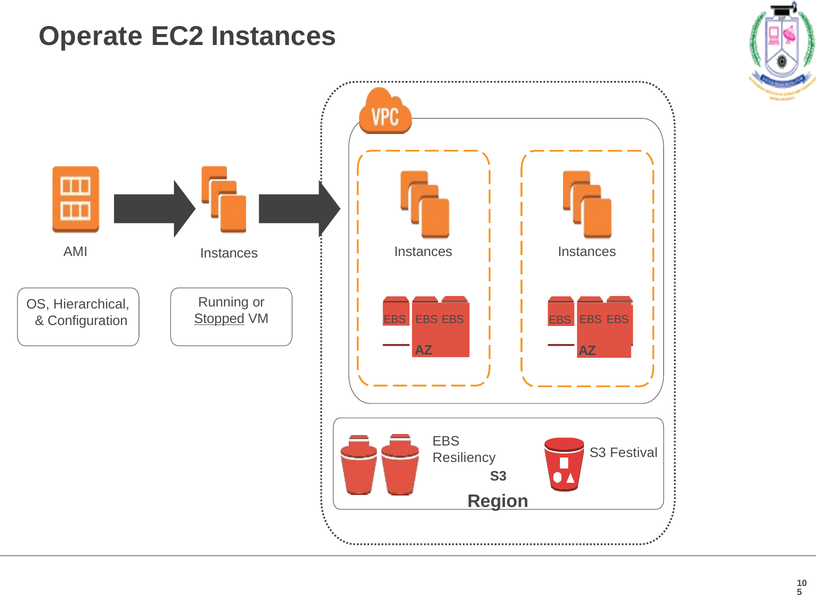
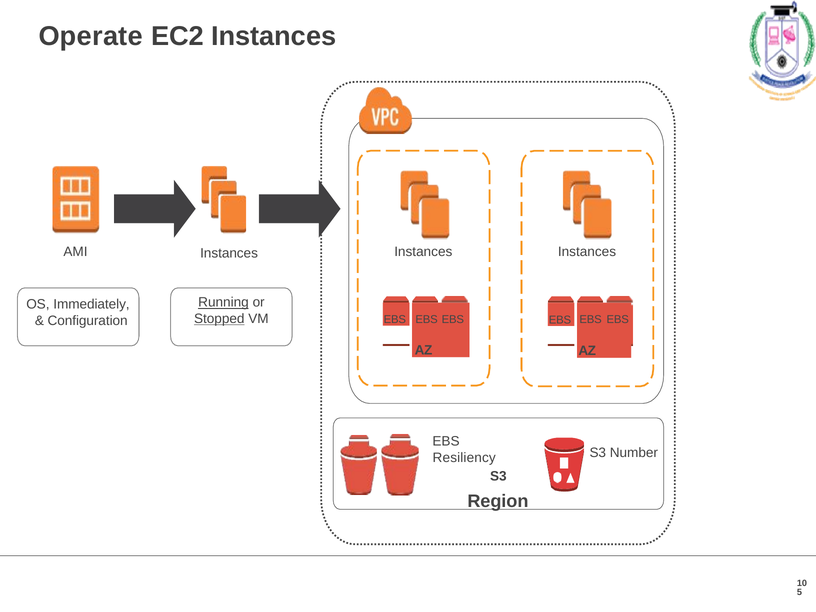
Running underline: none -> present
Hierarchical: Hierarchical -> Immediately
Festival: Festival -> Number
